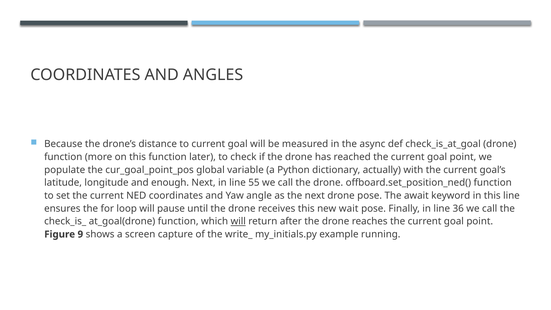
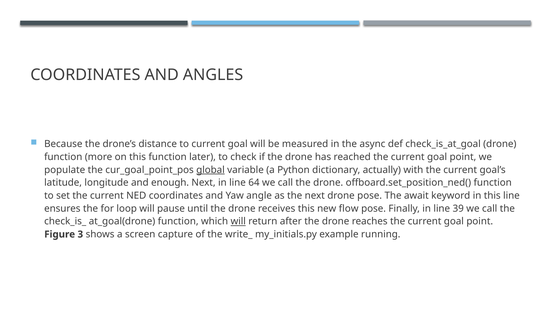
global underline: none -> present
55: 55 -> 64
wait: wait -> flow
36: 36 -> 39
9: 9 -> 3
